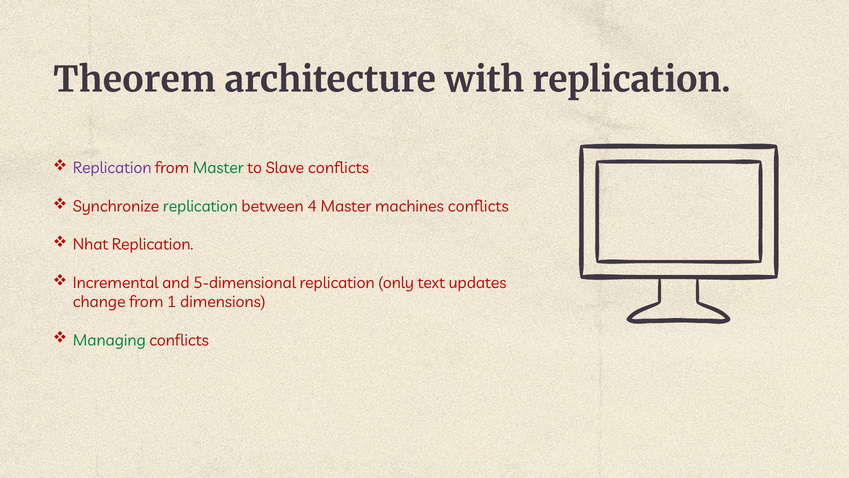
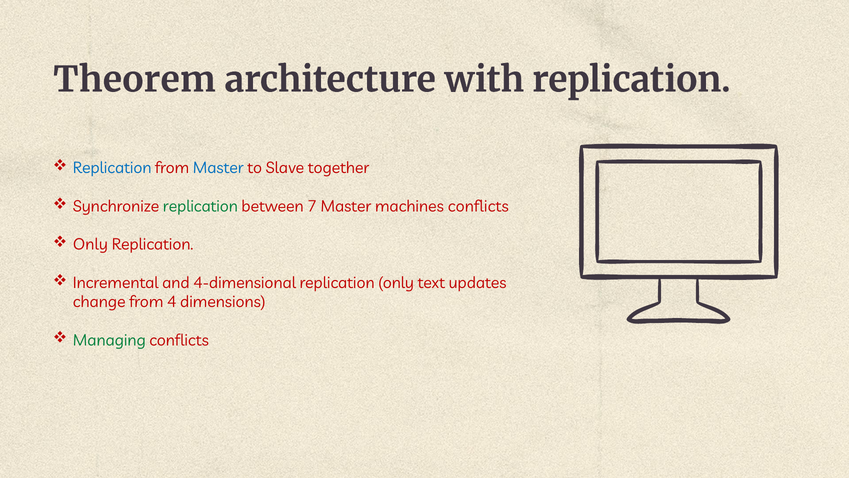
Replication at (112, 168) colour: purple -> blue
Master at (218, 168) colour: green -> blue
Slave conflicts: conflicts -> together
4: 4 -> 7
Nhat at (91, 244): Nhat -> Only
5-dimensional: 5-dimensional -> 4-dimensional
1: 1 -> 4
